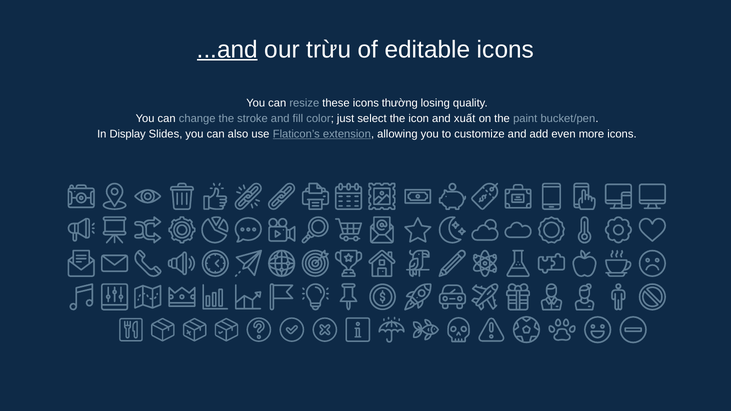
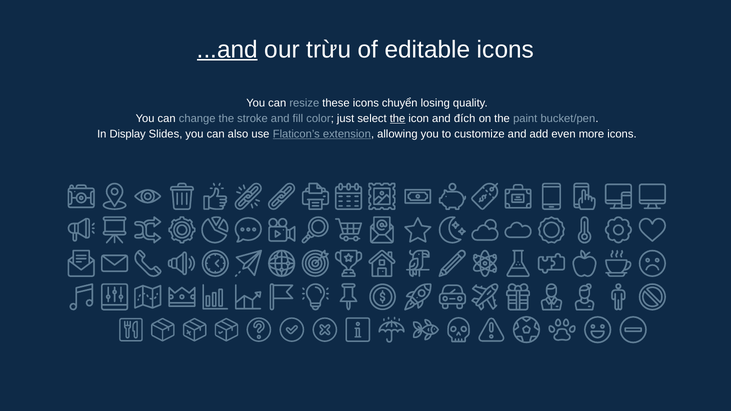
thường: thường -> chuyển
the at (398, 119) underline: none -> present
xuất: xuất -> đích
